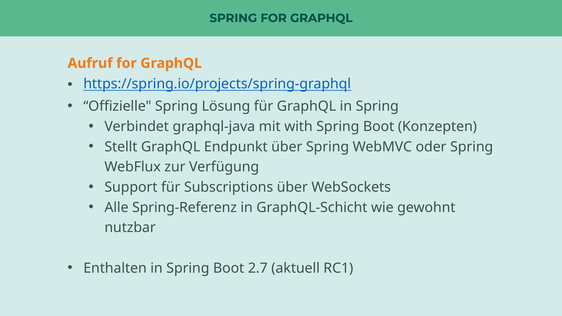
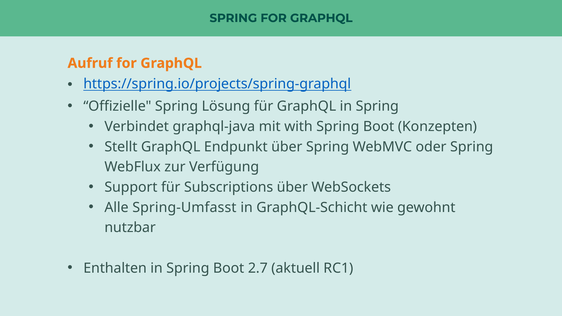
Spring-Referenz: Spring-Referenz -> Spring-Umfasst
